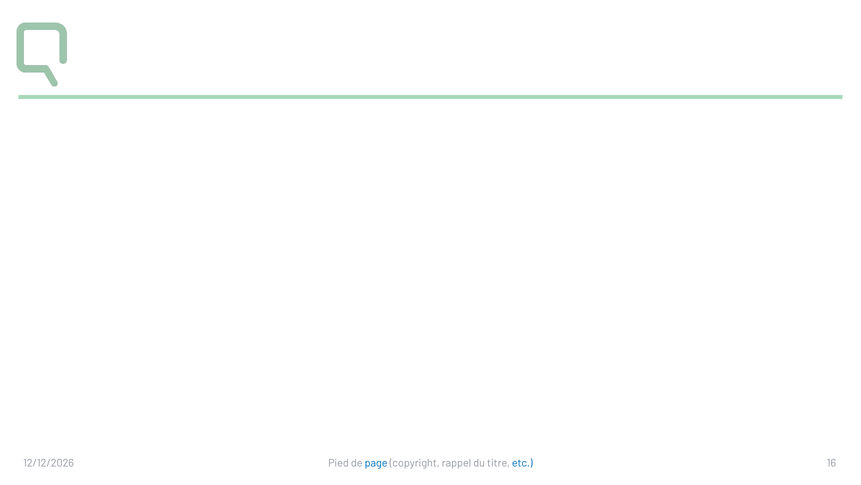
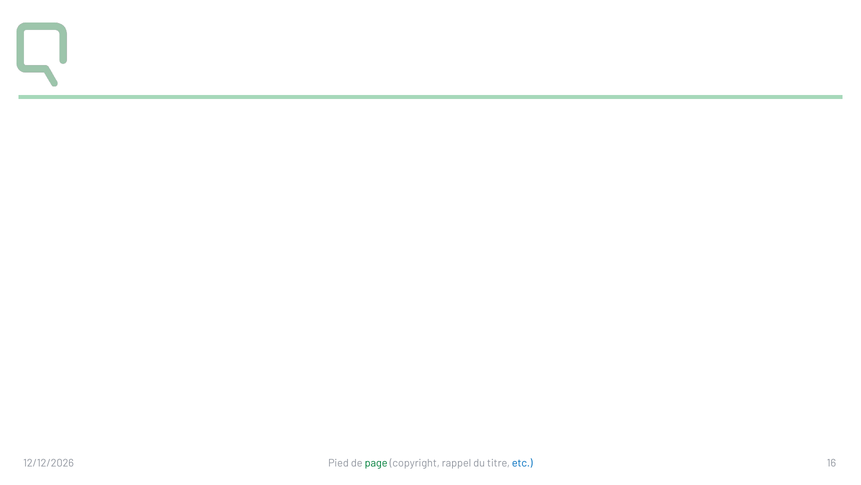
page colour: blue -> green
